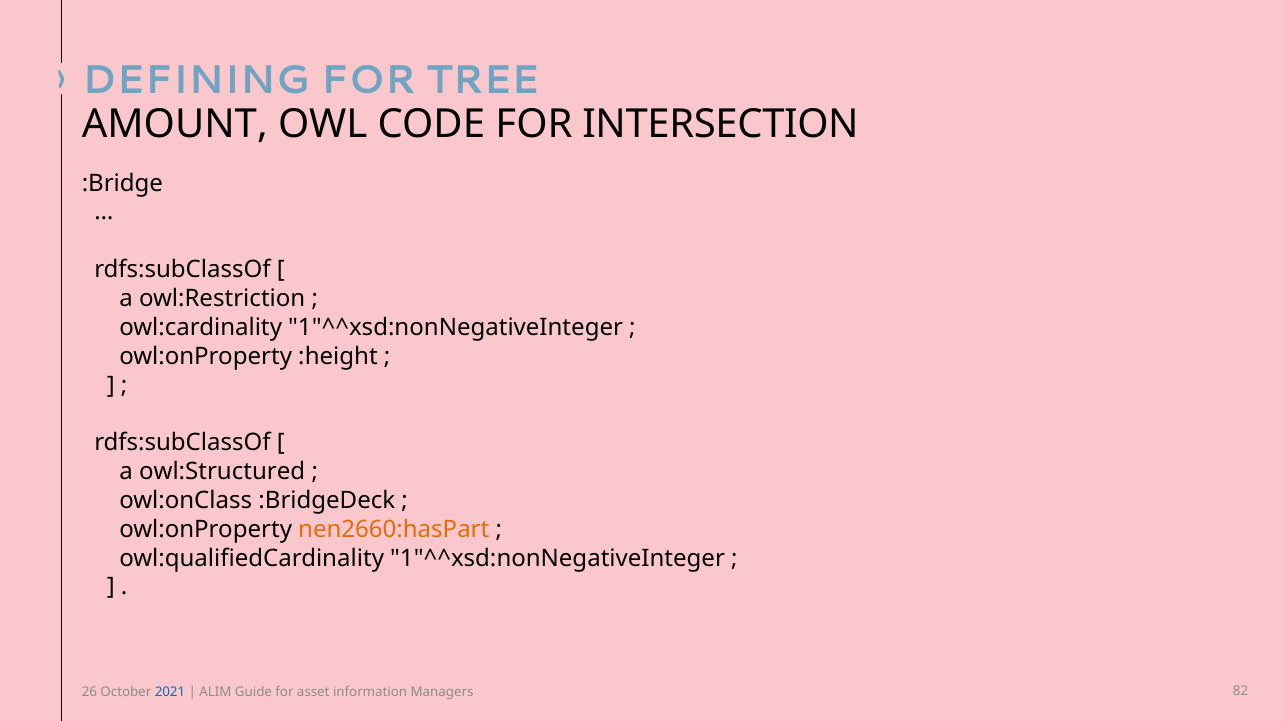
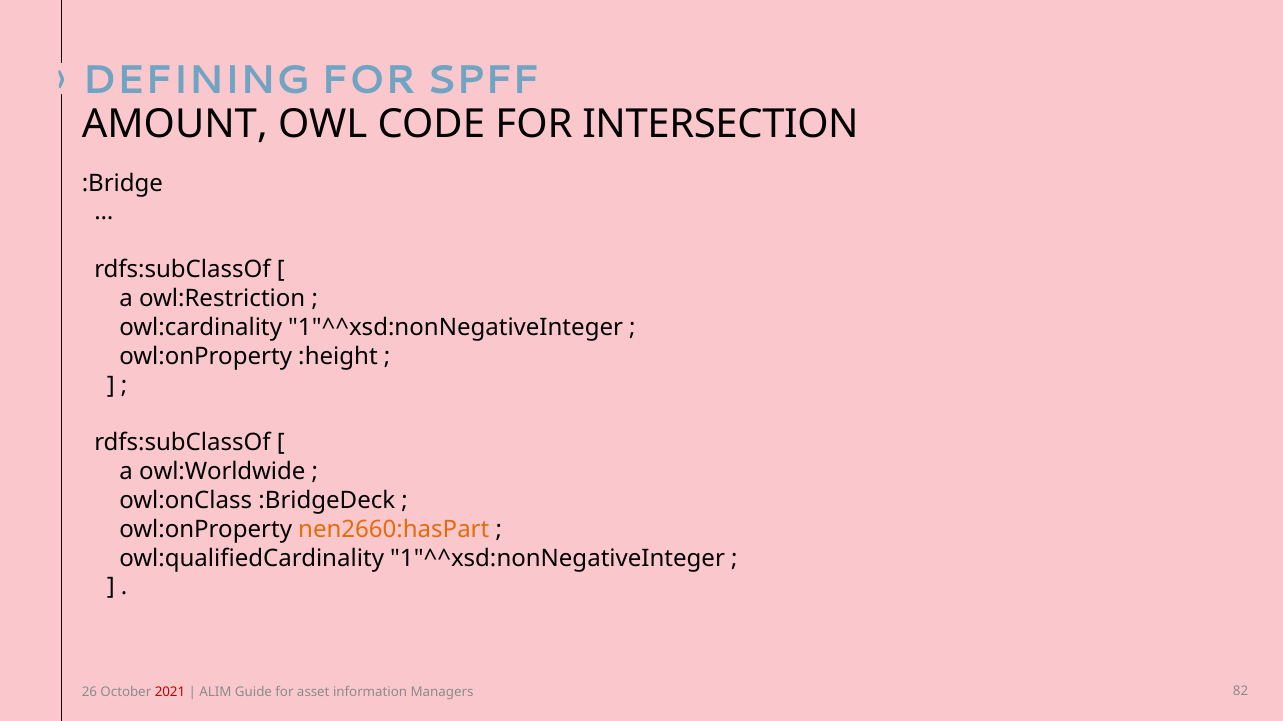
TREE: TREE -> SPFF
owl:Structured: owl:Structured -> owl:Worldwide
2021 colour: blue -> red
